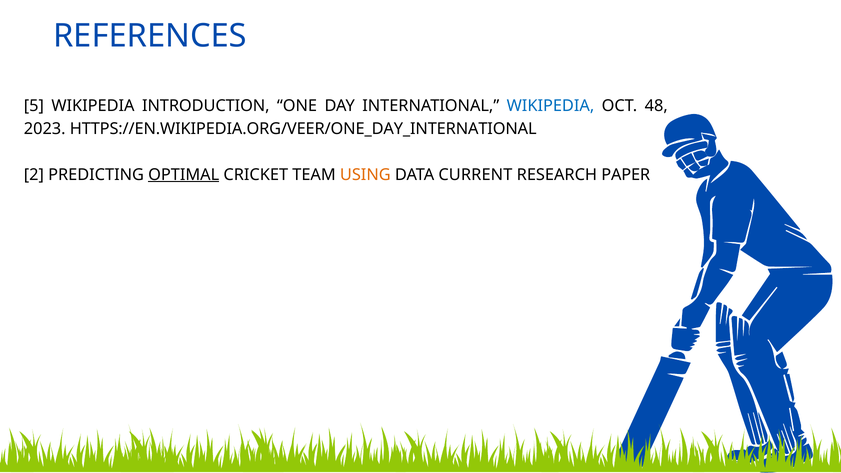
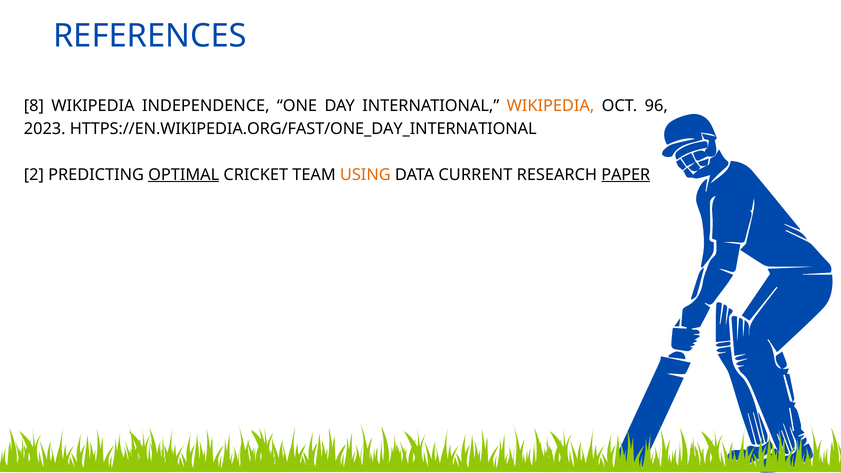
5: 5 -> 8
INTRODUCTION: INTRODUCTION -> INDEPENDENCE
WIKIPEDIA at (550, 106) colour: blue -> orange
48: 48 -> 96
HTTPS://EN.WIKIPEDIA.ORG/VEER/ONE_DAY_INTERNATIONAL: HTTPS://EN.WIKIPEDIA.ORG/VEER/ONE_DAY_INTERNATIONAL -> HTTPS://EN.WIKIPEDIA.ORG/FAST/ONE_DAY_INTERNATIONAL
PAPER underline: none -> present
